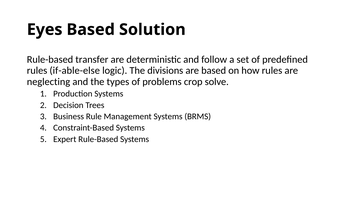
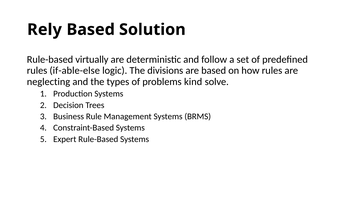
Eyes: Eyes -> Rely
transfer: transfer -> virtually
crop: crop -> kind
